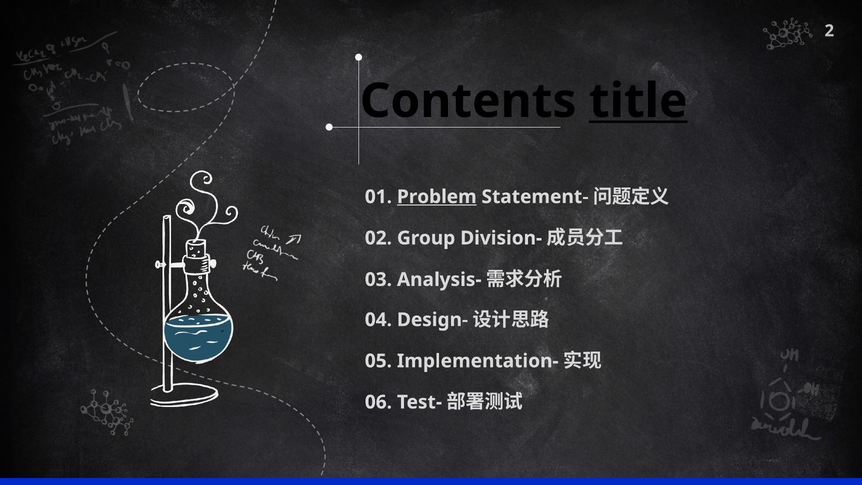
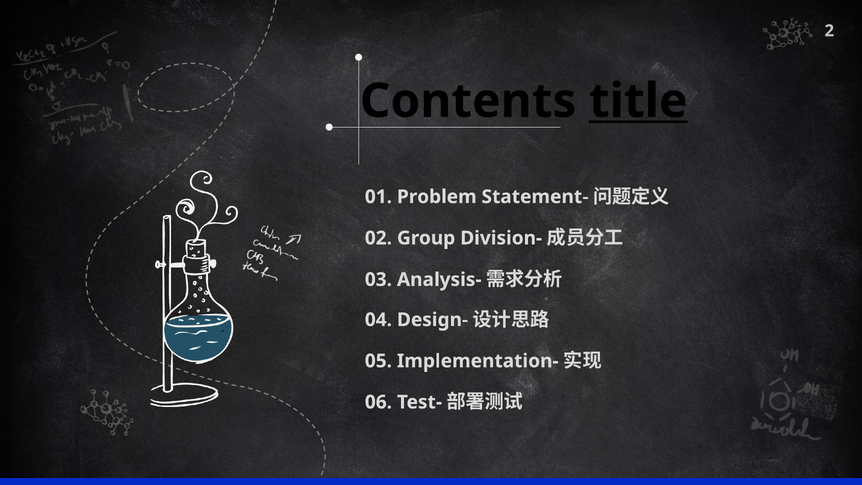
Problem underline: present -> none
